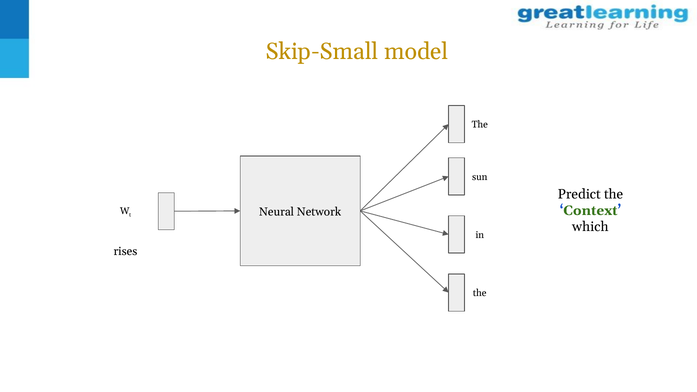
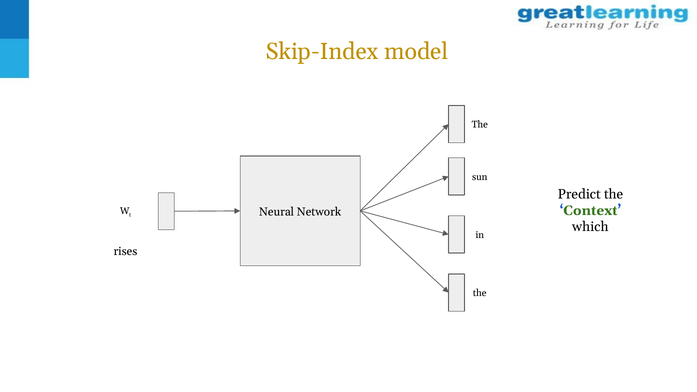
Skip-Small: Skip-Small -> Skip-Index
